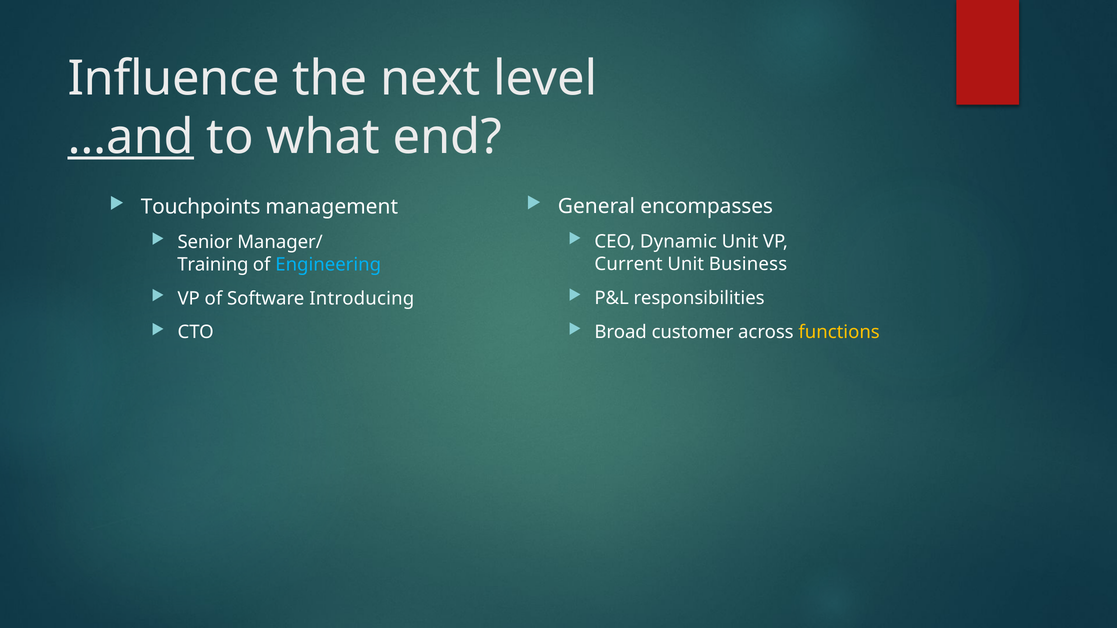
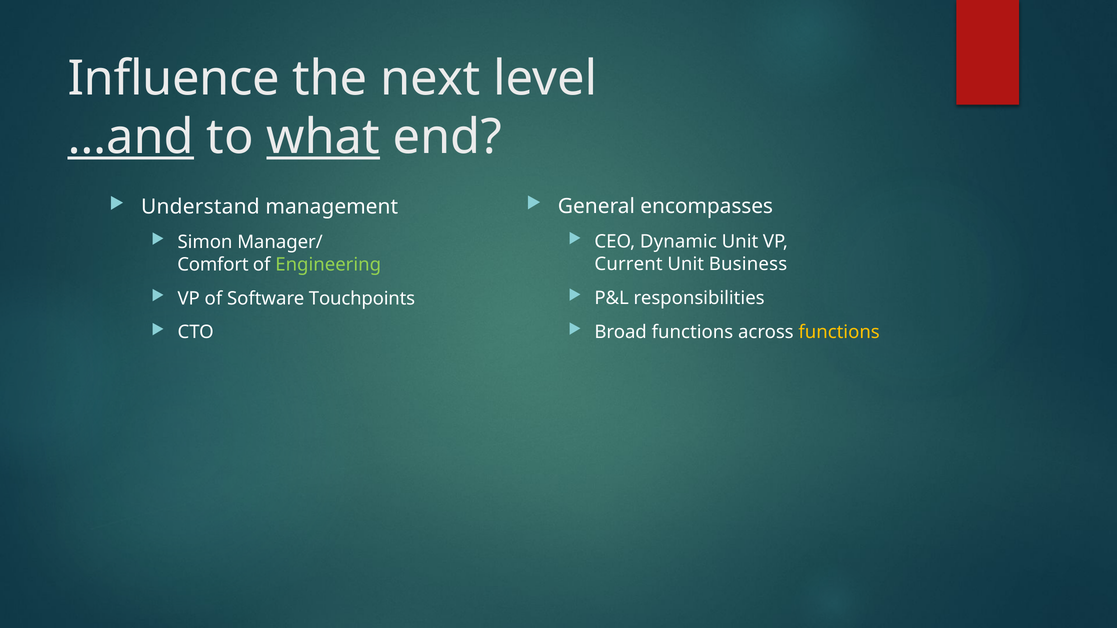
what underline: none -> present
Touchpoints: Touchpoints -> Understand
Senior: Senior -> Simon
Training: Training -> Comfort
Engineering colour: light blue -> light green
Introducing: Introducing -> Touchpoints
Broad customer: customer -> functions
